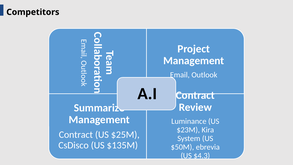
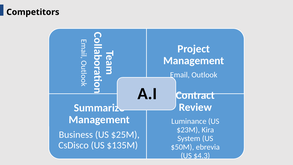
Contract at (76, 135): Contract -> Business
